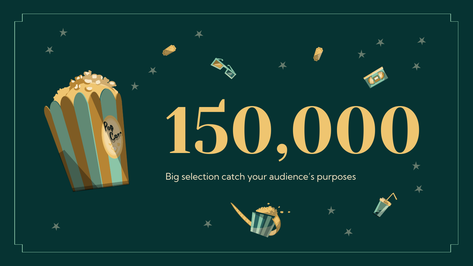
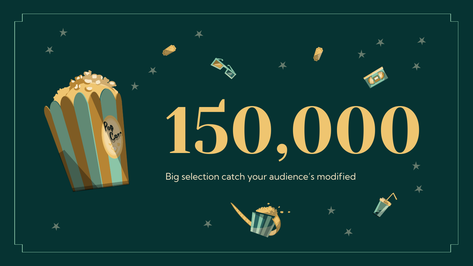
purposes: purposes -> modified
